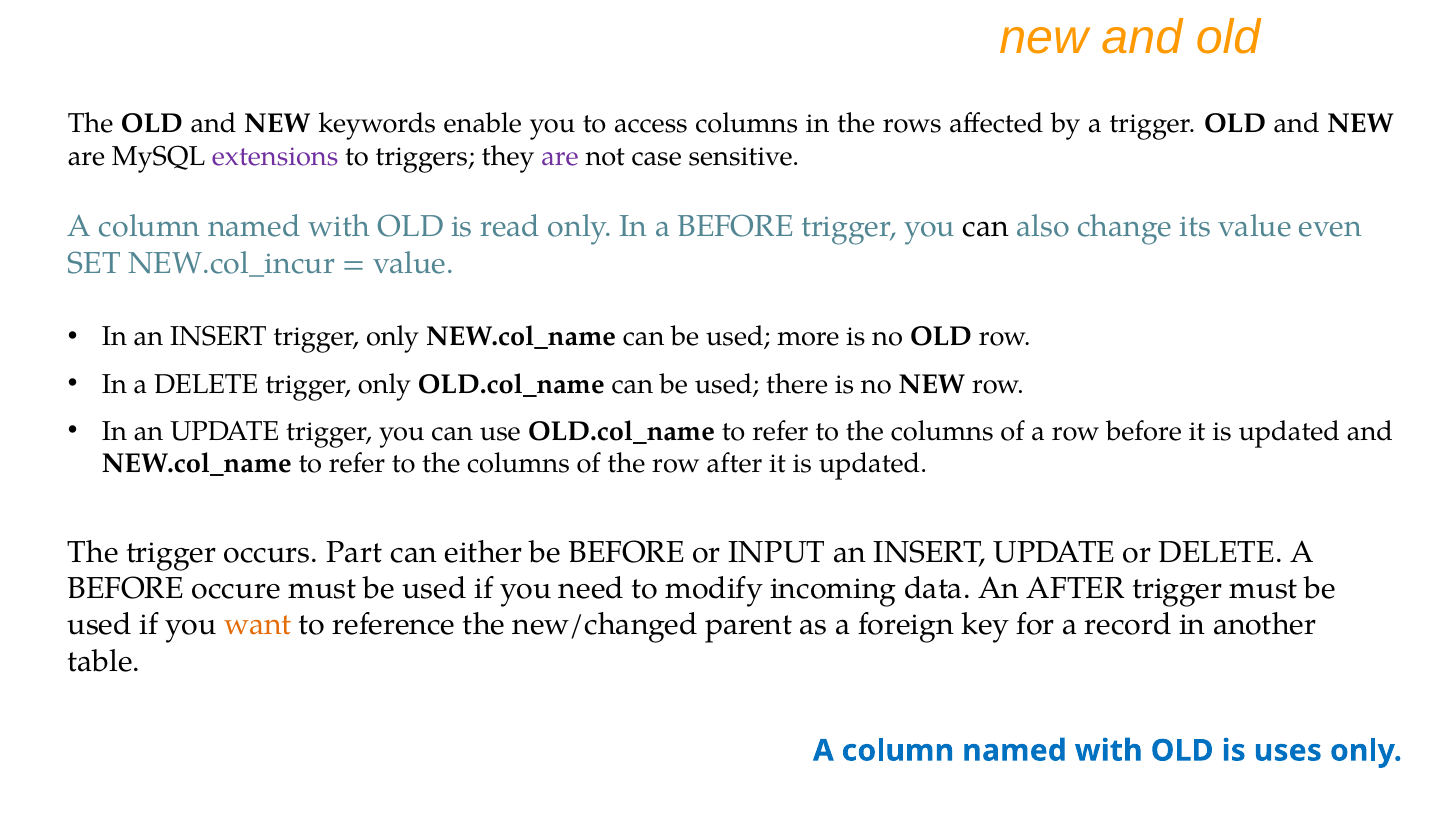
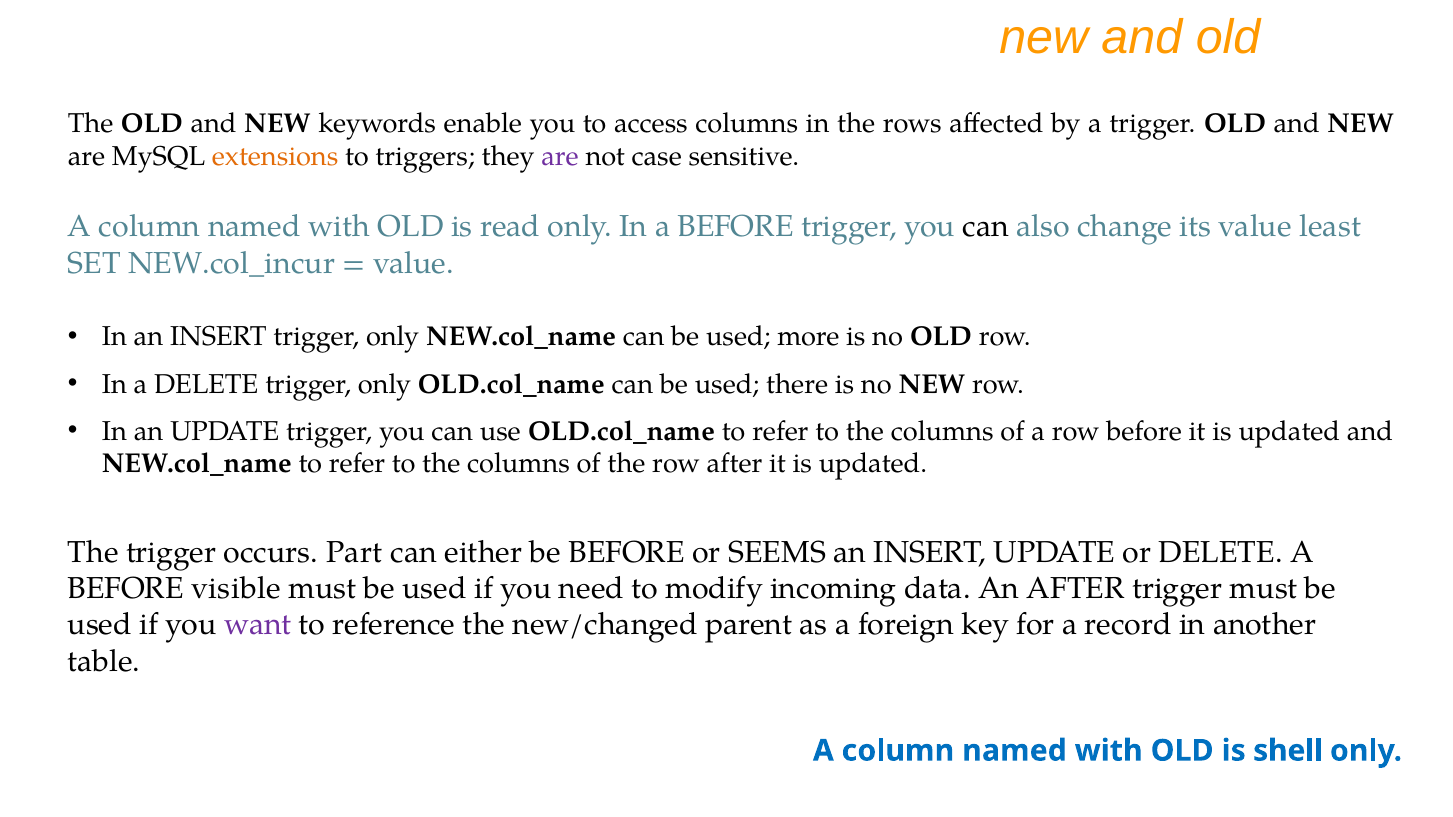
extensions colour: purple -> orange
even: even -> least
INPUT: INPUT -> SEEMS
occure: occure -> visible
want colour: orange -> purple
uses: uses -> shell
